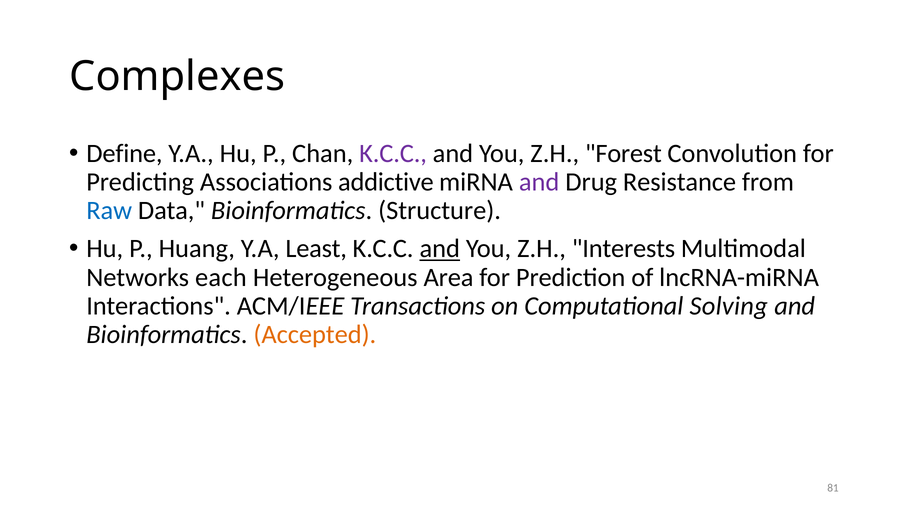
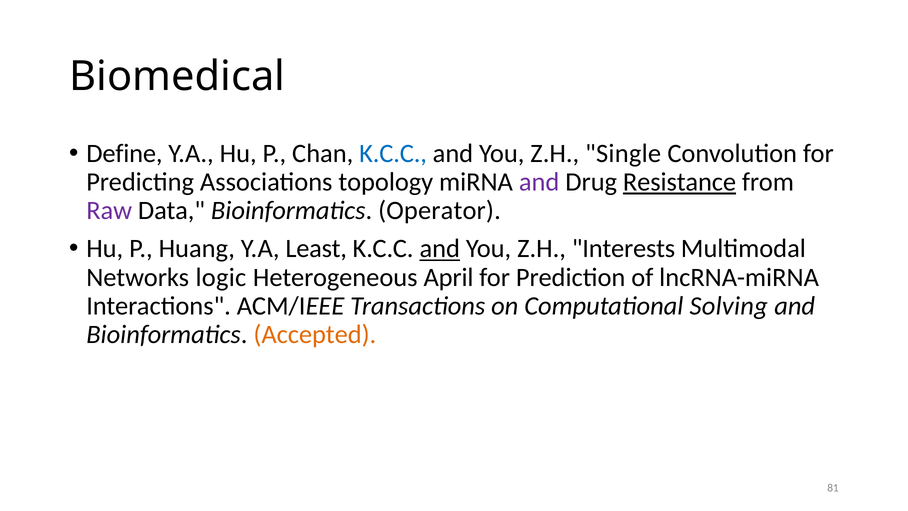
Complexes: Complexes -> Biomedical
K.C.C at (393, 153) colour: purple -> blue
Forest: Forest -> Single
addictive: addictive -> topology
Resistance underline: none -> present
Raw colour: blue -> purple
Structure: Structure -> Operator
each: each -> logic
Area: Area -> April
